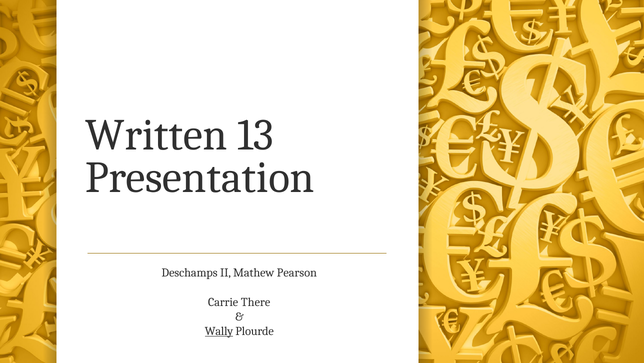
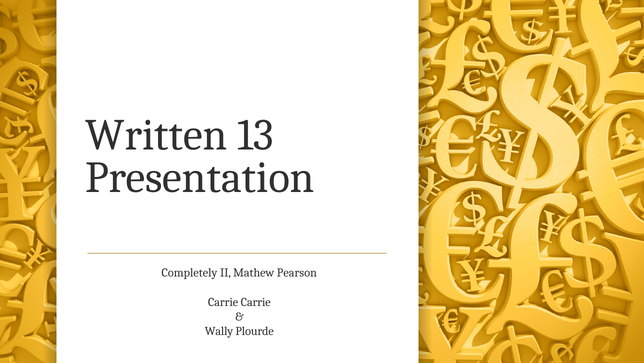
Deschamps: Deschamps -> Completely
Carrie There: There -> Carrie
Wally underline: present -> none
